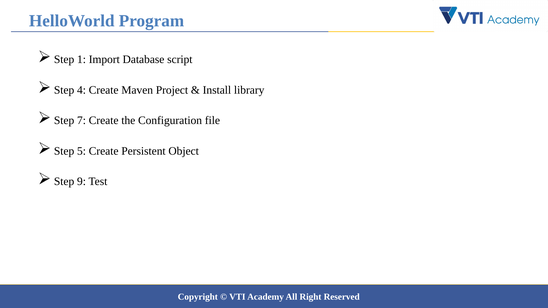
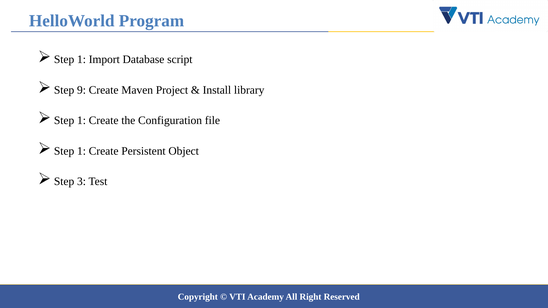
4: 4 -> 9
7 at (82, 121): 7 -> 1
5 at (82, 151): 5 -> 1
9: 9 -> 3
